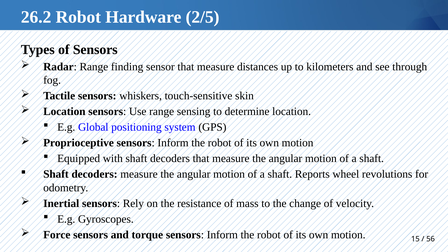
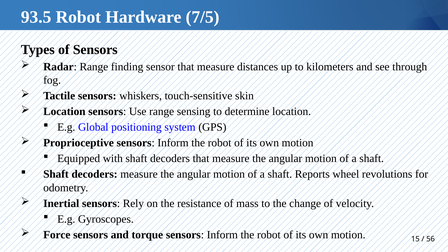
26.2: 26.2 -> 93.5
2/5: 2/5 -> 7/5
